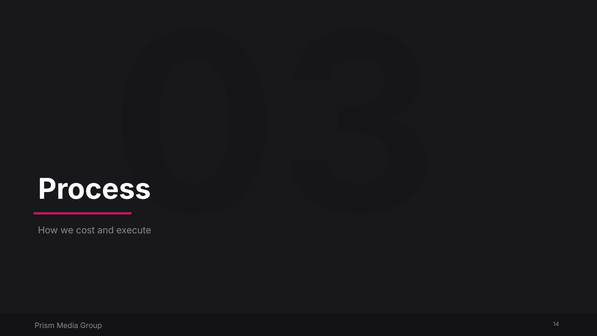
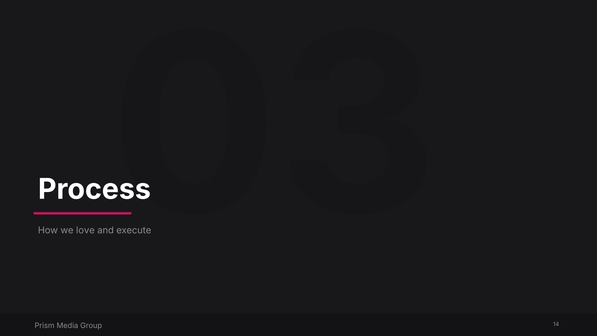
cost: cost -> love
